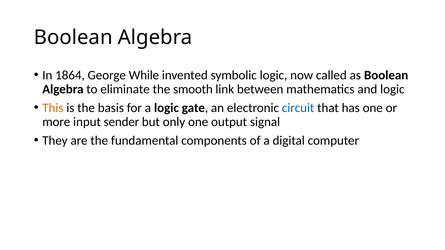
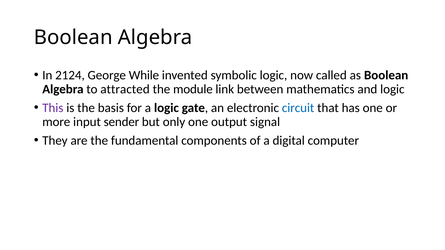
1864: 1864 -> 2124
eliminate: eliminate -> attracted
smooth: smooth -> module
This colour: orange -> purple
